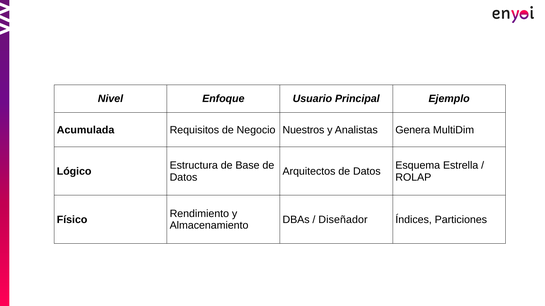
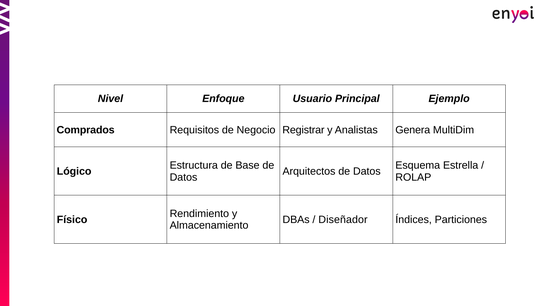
Acumulada: Acumulada -> Comprados
Nuestros: Nuestros -> Registrar
